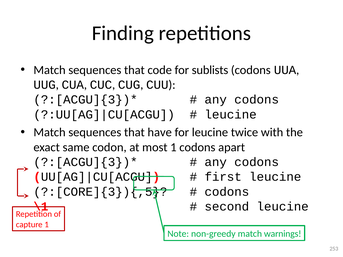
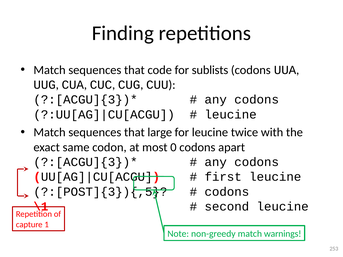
have: have -> large
most 1: 1 -> 0
?:[CORE]{3}){,5: ?:[CORE]{3}){,5 -> ?:[POST]{3}){,5
